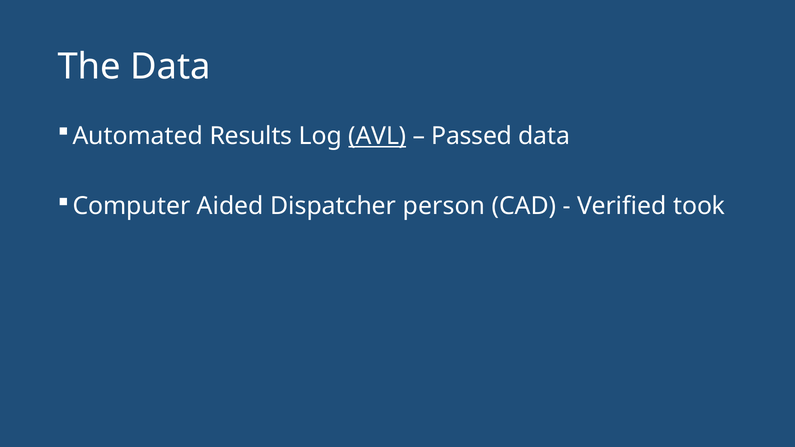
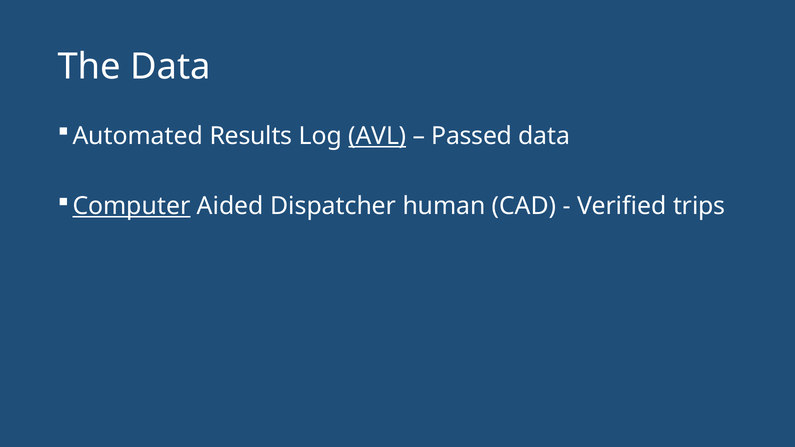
Computer underline: none -> present
person: person -> human
took: took -> trips
